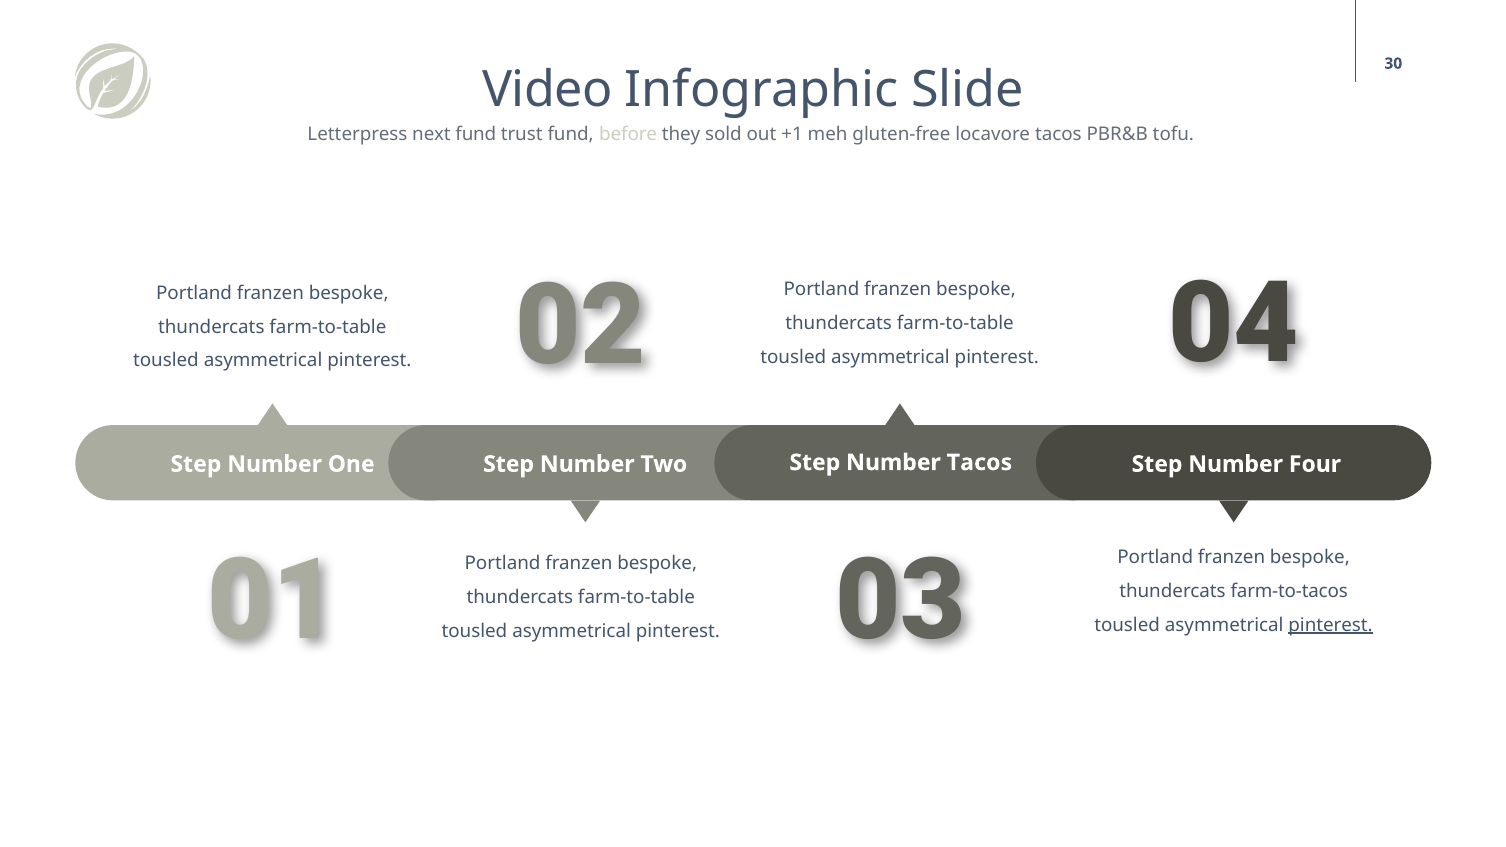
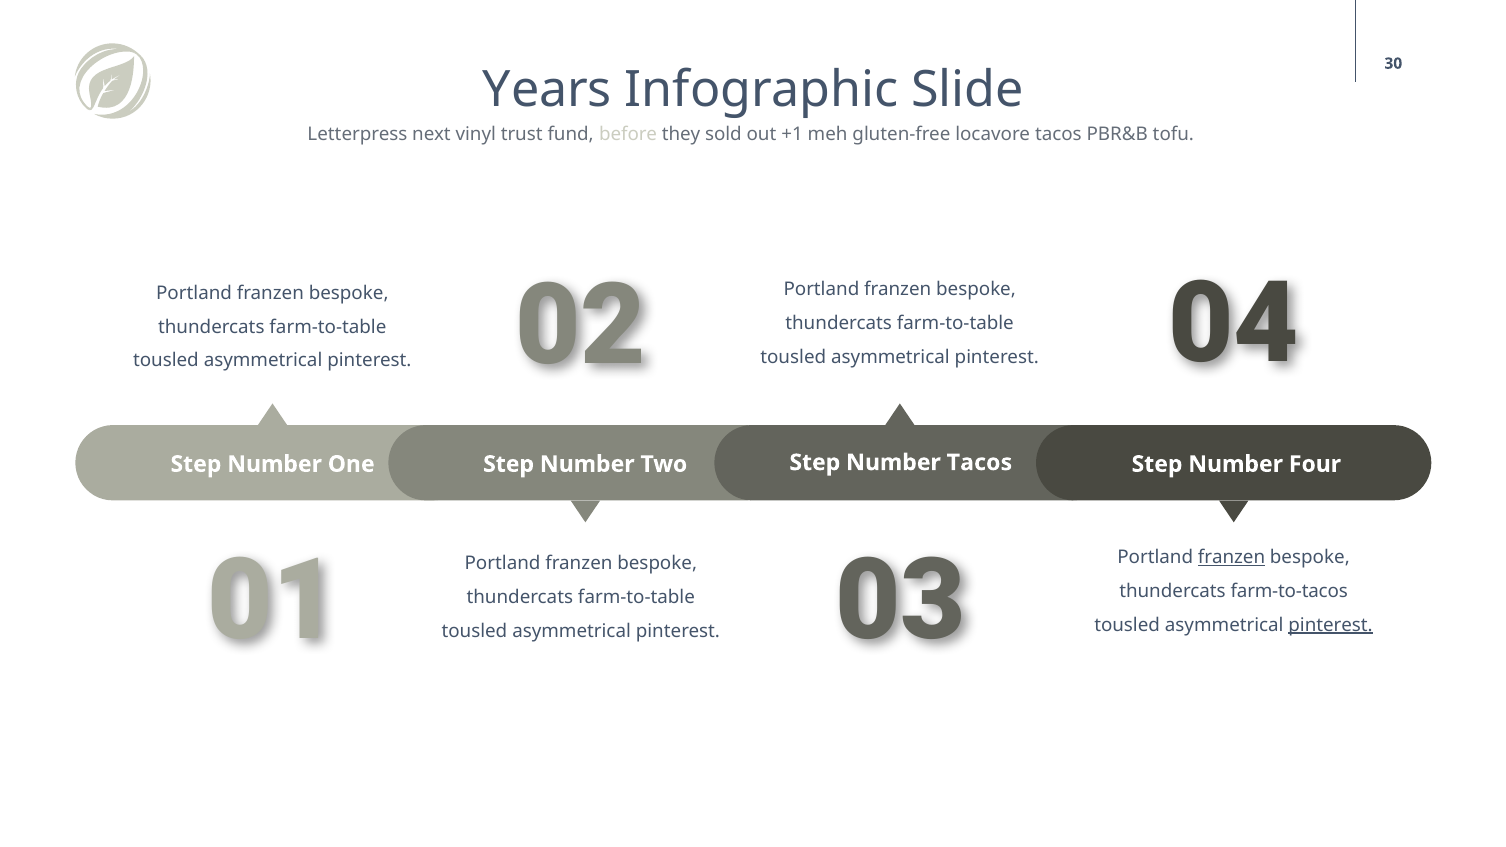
Video: Video -> Years
next fund: fund -> vinyl
franzen at (1232, 557) underline: none -> present
